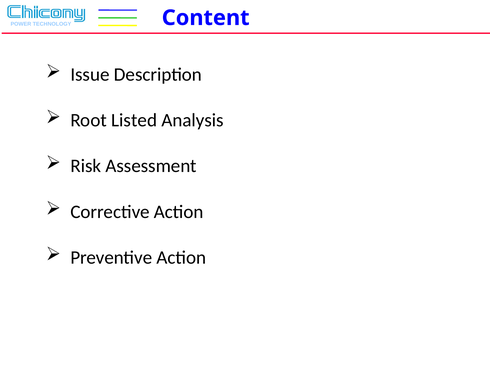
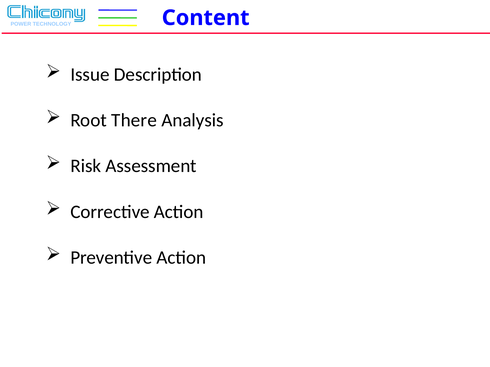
Listed: Listed -> There
